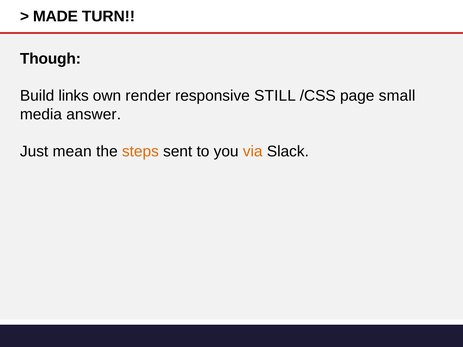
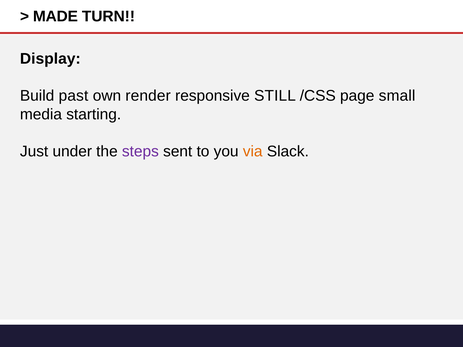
Though: Though -> Display
links: links -> past
answer: answer -> starting
mean: mean -> under
steps colour: orange -> purple
